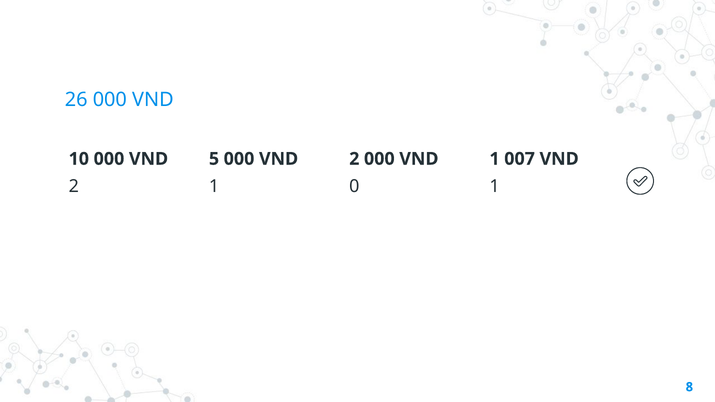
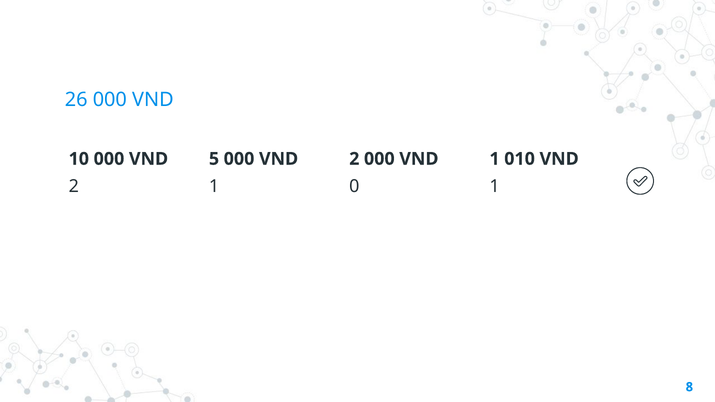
007: 007 -> 010
